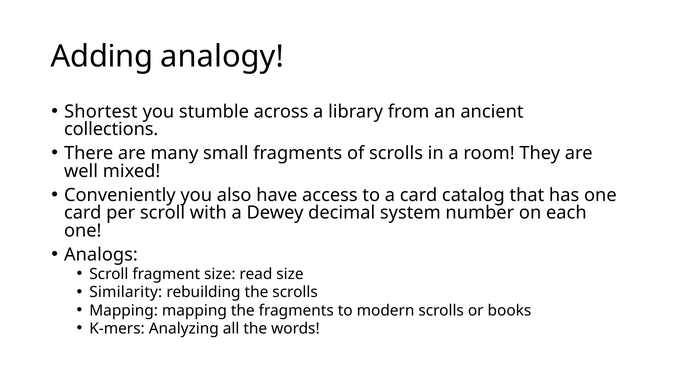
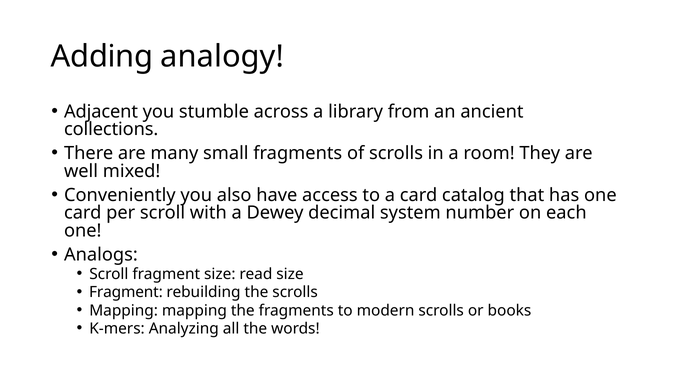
Shortest: Shortest -> Adjacent
Similarity at (126, 292): Similarity -> Fragment
